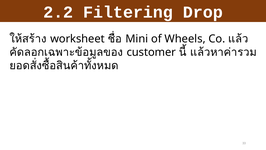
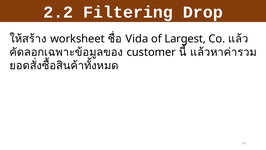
Mini: Mini -> Vida
Wheels: Wheels -> Largest
